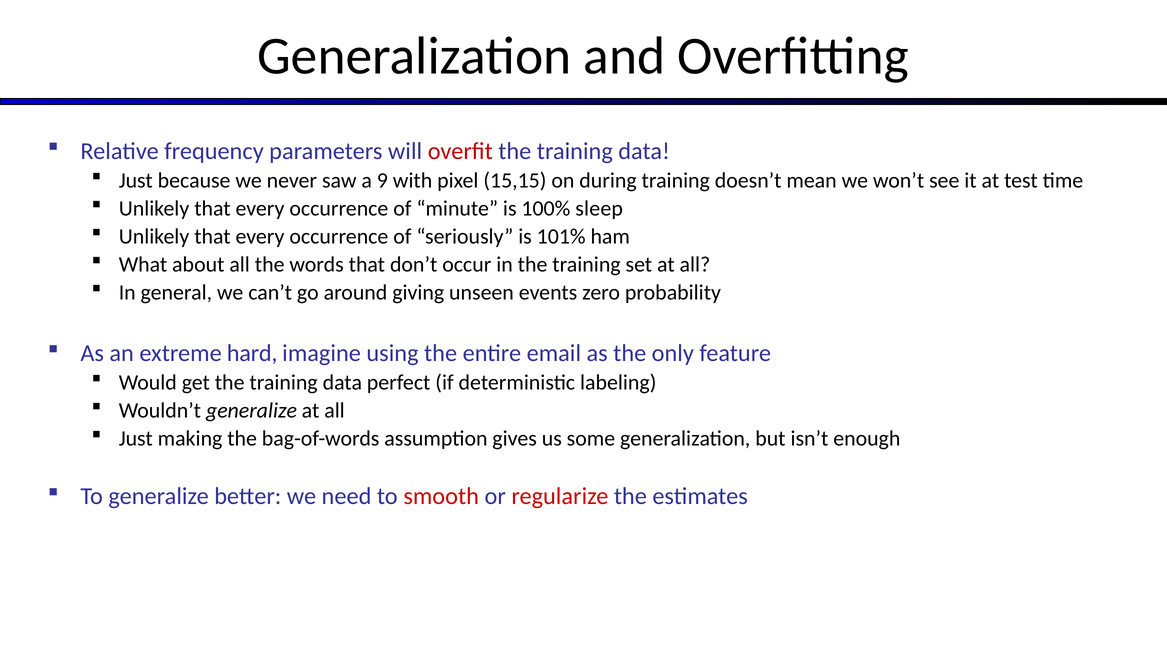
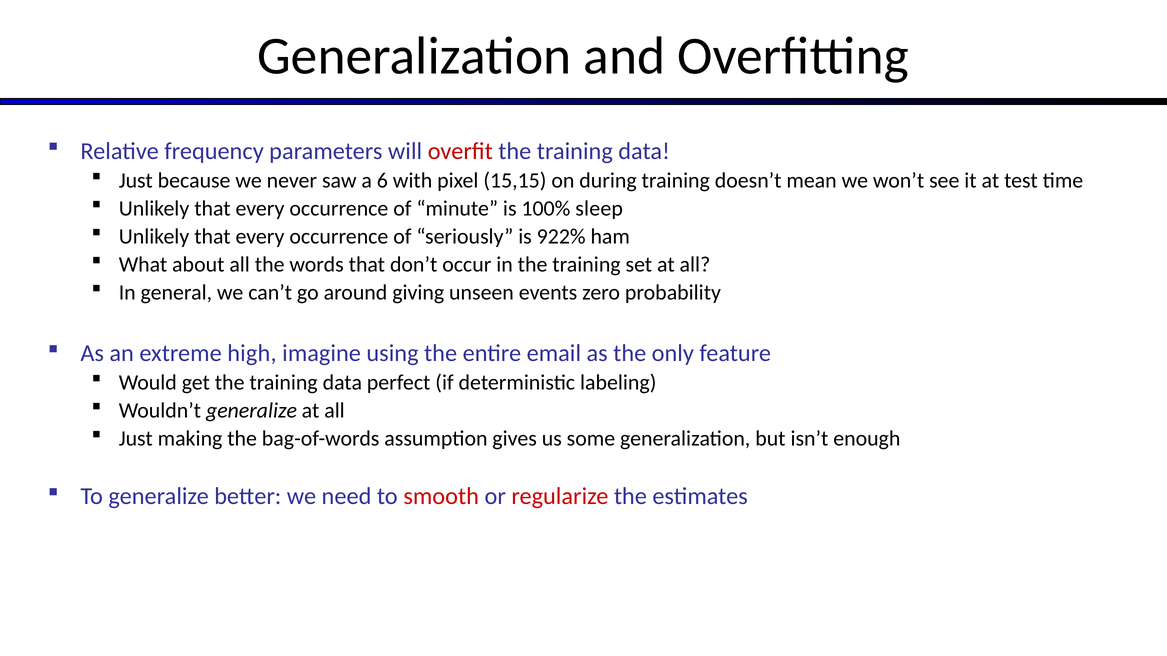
9: 9 -> 6
101%: 101% -> 922%
hard: hard -> high
